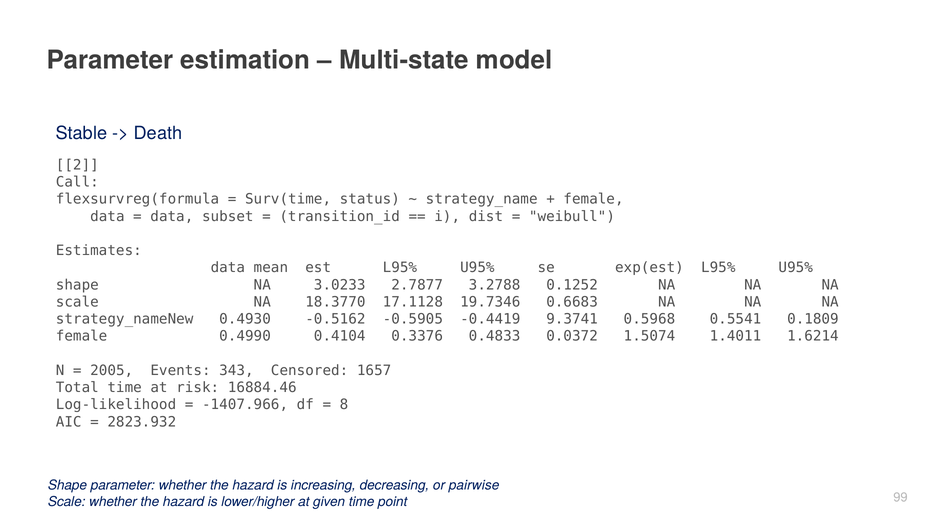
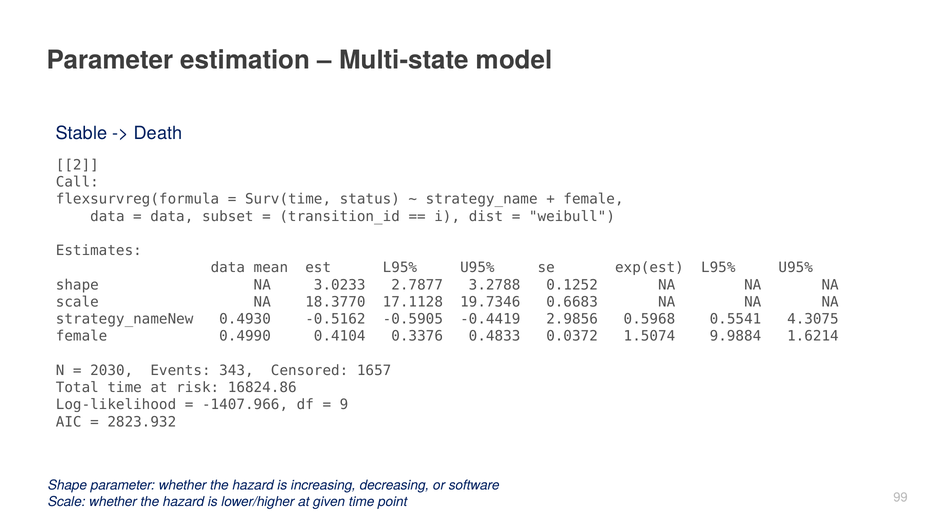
9.3741: 9.3741 -> 2.9856
0.1809: 0.1809 -> 4.3075
1.4011: 1.4011 -> 9.9884
2005: 2005 -> 2030
16884.46: 16884.46 -> 16824.86
8: 8 -> 9
pairwise: pairwise -> software
